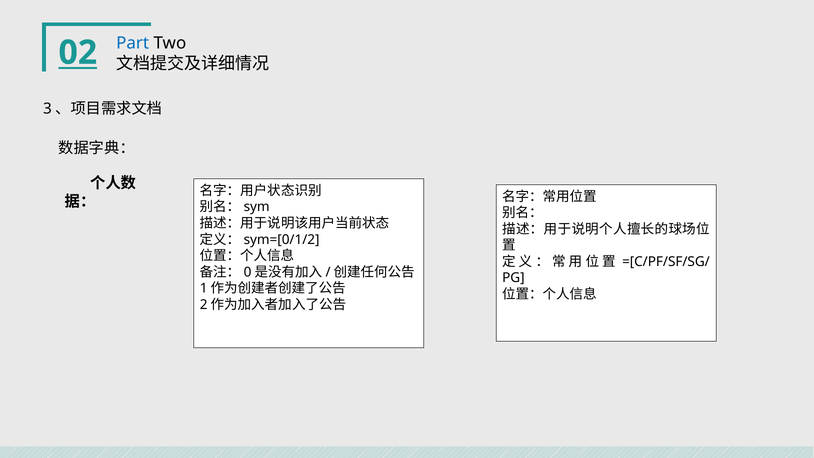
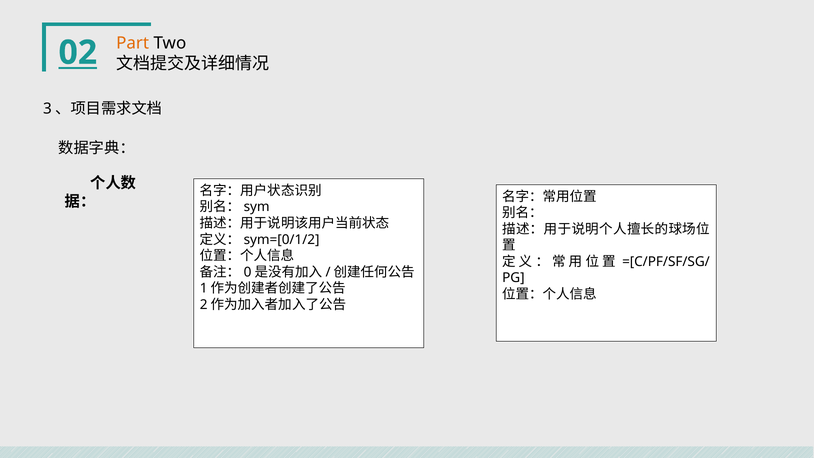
Part colour: blue -> orange
